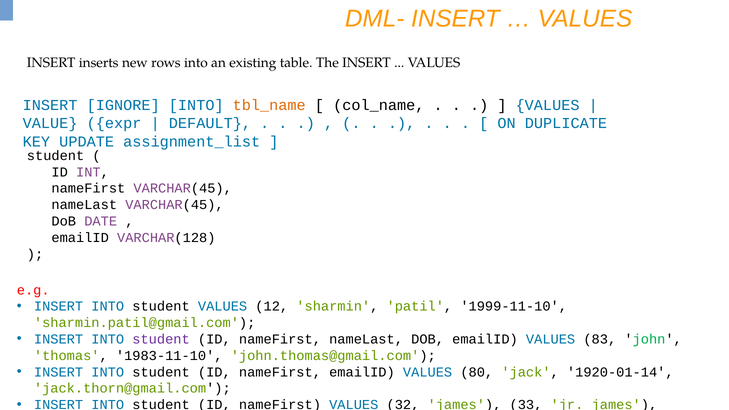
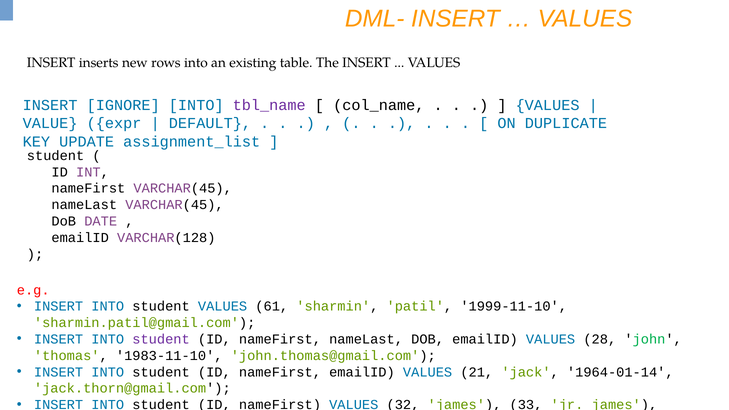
tbl_name colour: orange -> purple
12: 12 -> 61
83: 83 -> 28
80: 80 -> 21
1920-01-14: 1920-01-14 -> 1964-01-14
